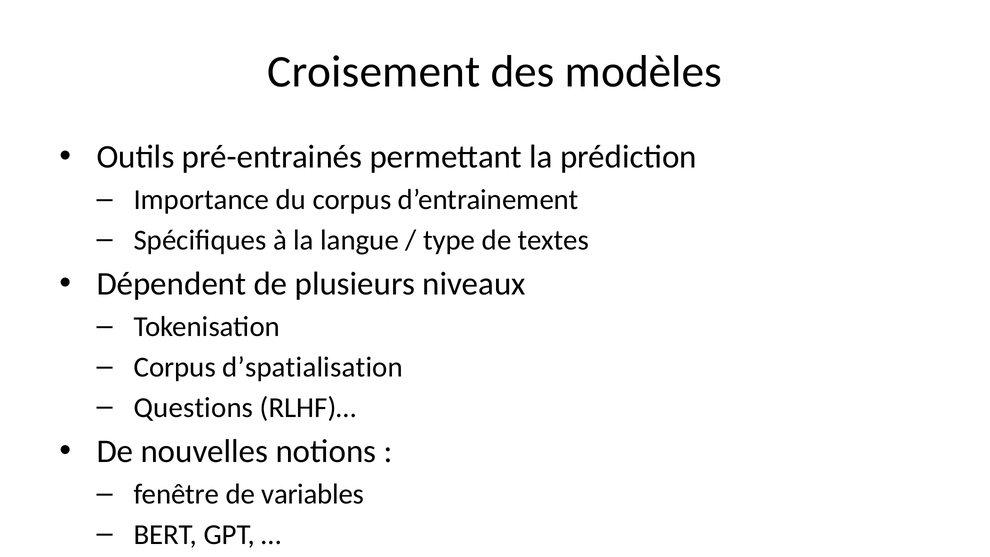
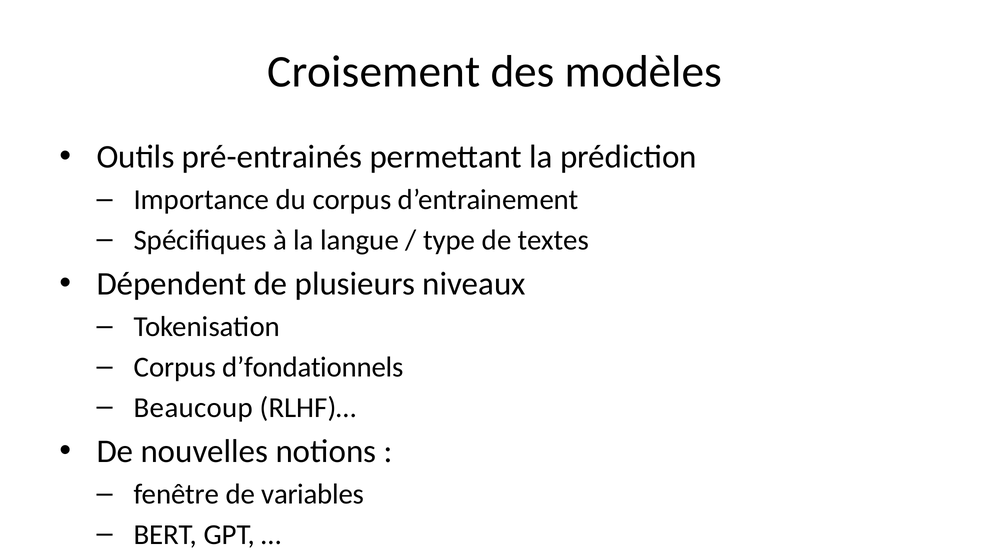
d’spatialisation: d’spatialisation -> d’fondationnels
Questions: Questions -> Beaucoup
